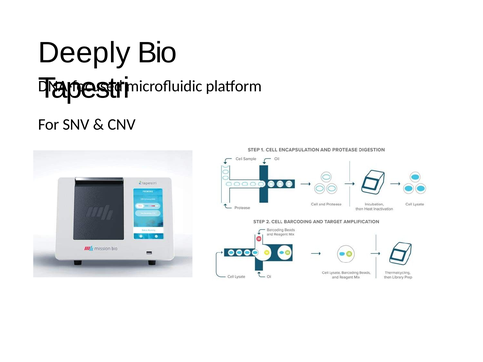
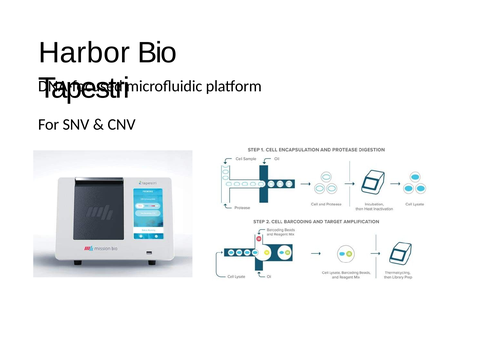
Deeply: Deeply -> Harbor
